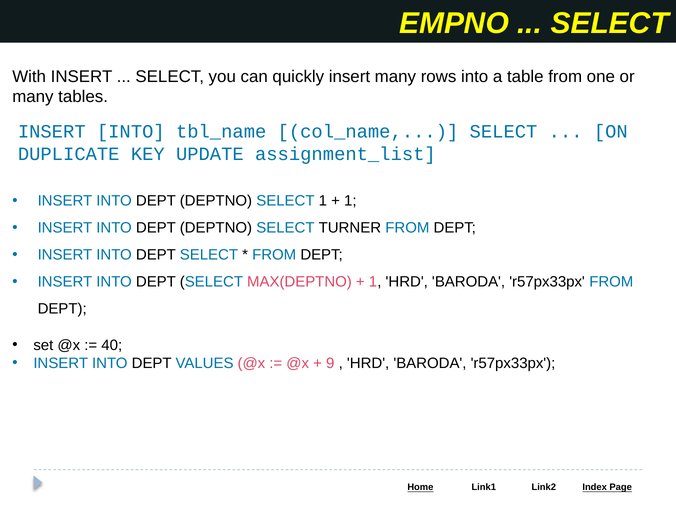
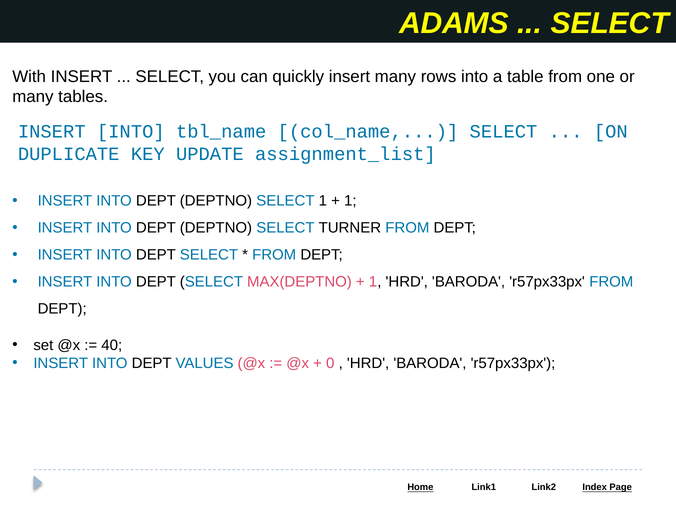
EMPNO: EMPNO -> ADAMS
9: 9 -> 0
